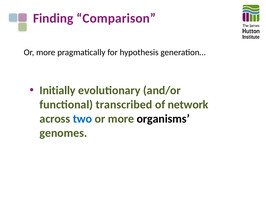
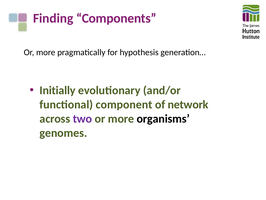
Comparison: Comparison -> Components
transcribed: transcribed -> component
two colour: blue -> purple
